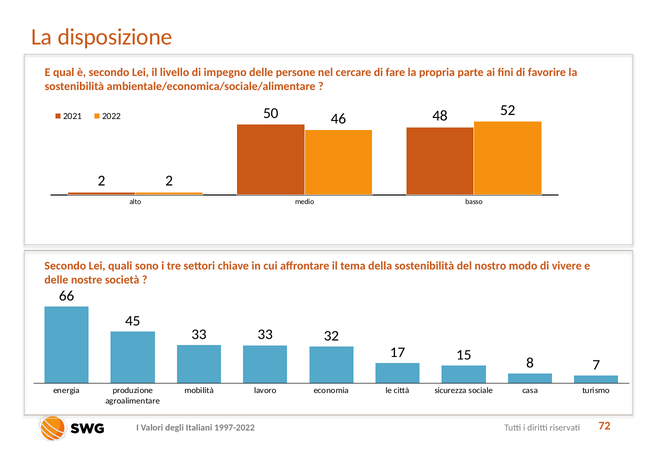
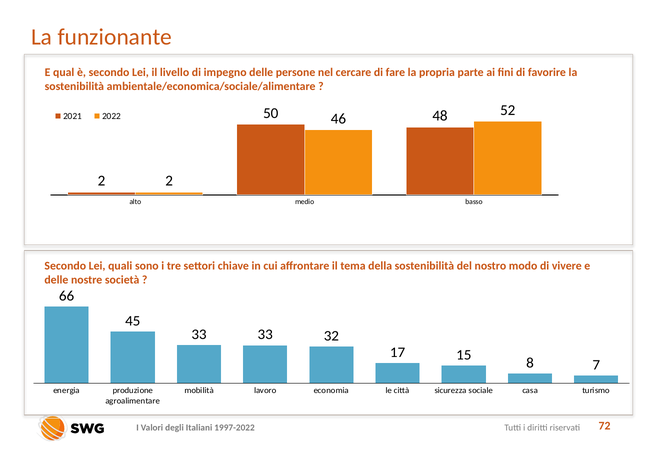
disposizione: disposizione -> funzionante
